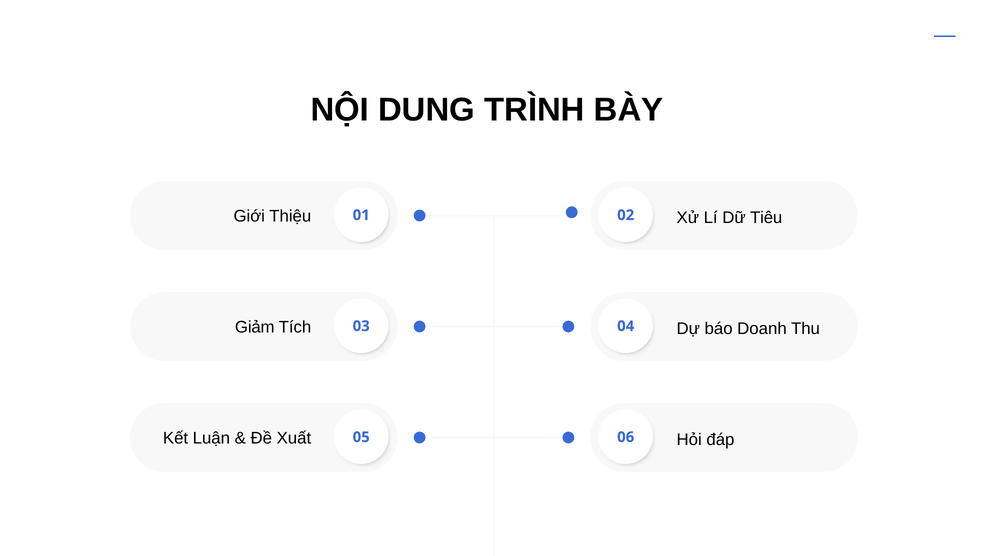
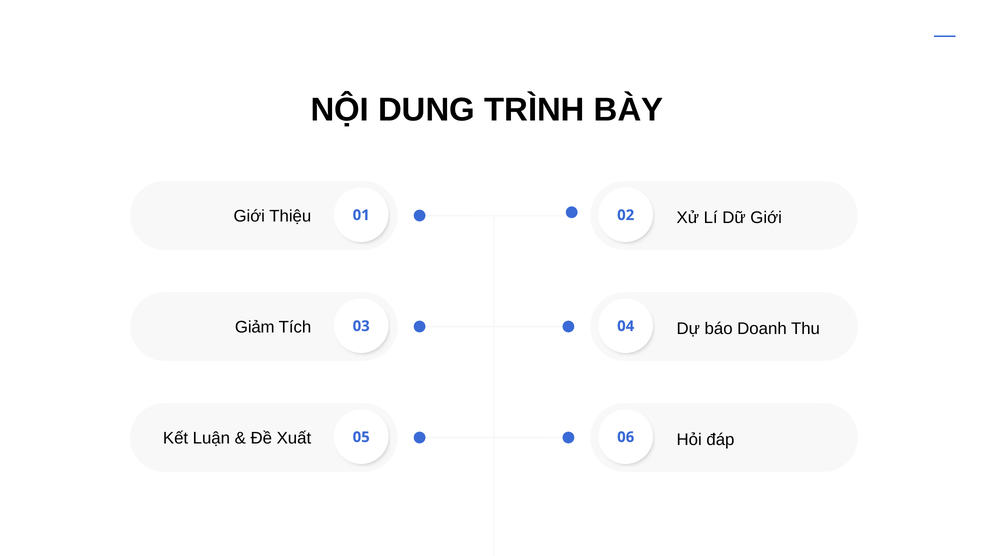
Dữ Tiêu: Tiêu -> Giới
